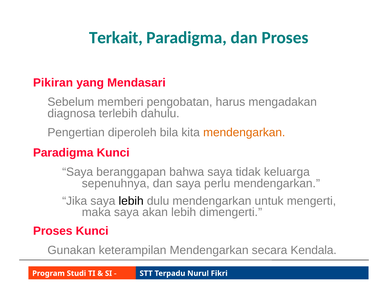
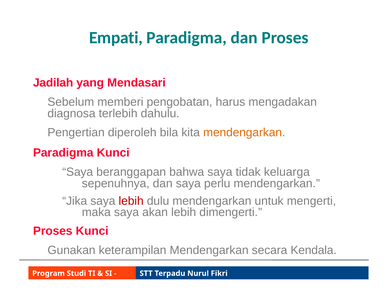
Terkait: Terkait -> Empati
Pikiran: Pikiran -> Jadilah
lebih at (131, 201) colour: black -> red
